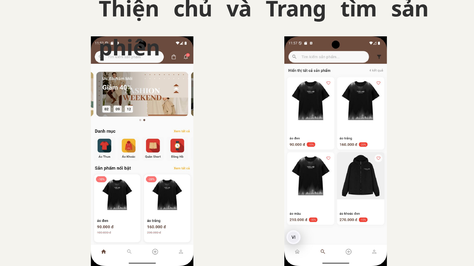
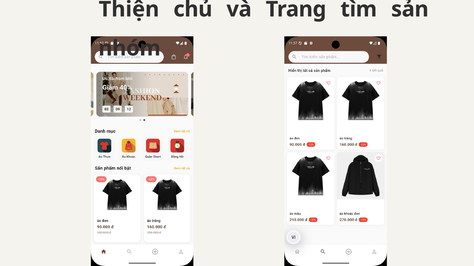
phiên: phiên -> nhóm
